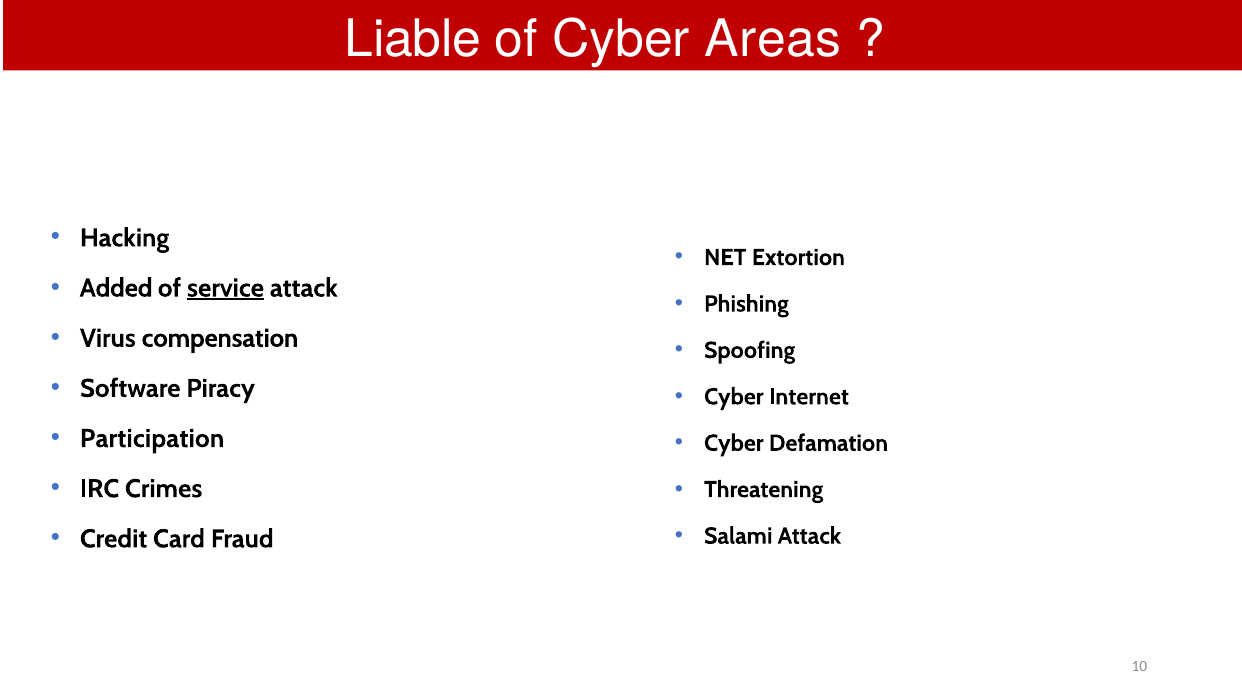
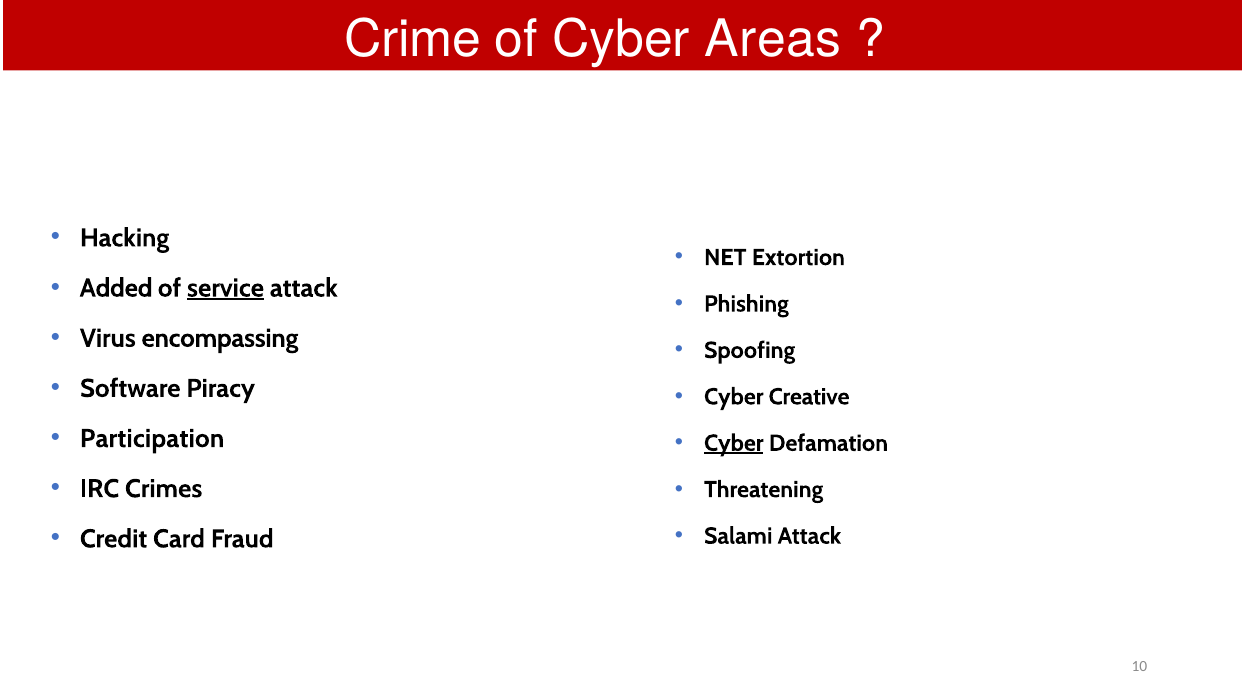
Liable: Liable -> Crime
compensation: compensation -> encompassing
Internet: Internet -> Creative
Cyber at (734, 444) underline: none -> present
